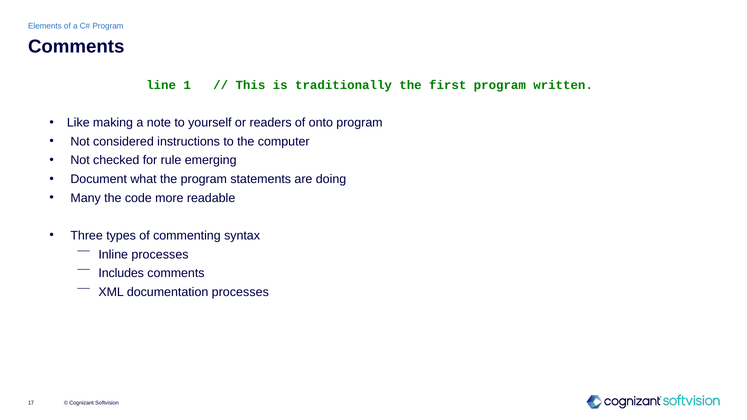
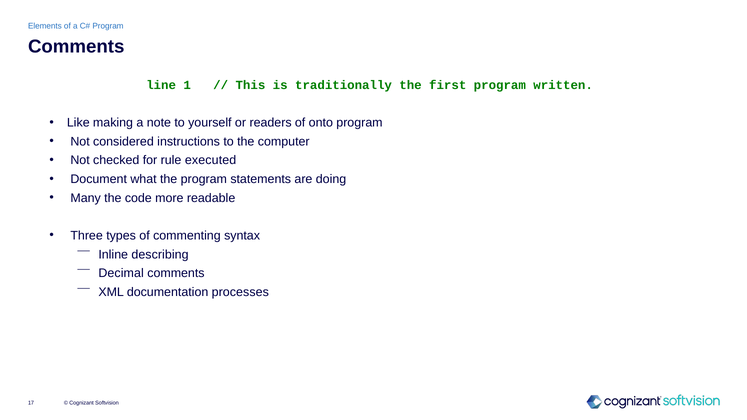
emerging: emerging -> executed
Inline processes: processes -> describing
Includes: Includes -> Decimal
